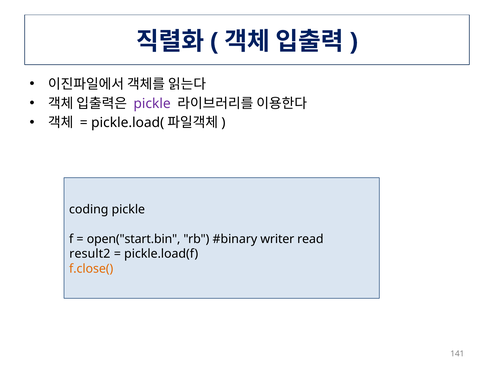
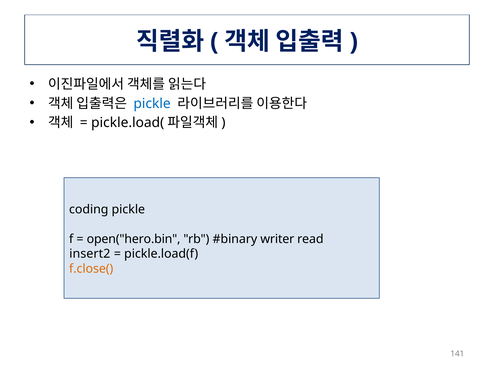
pickle at (152, 103) colour: purple -> blue
open("start.bin: open("start.bin -> open("hero.bin
result2: result2 -> insert2
